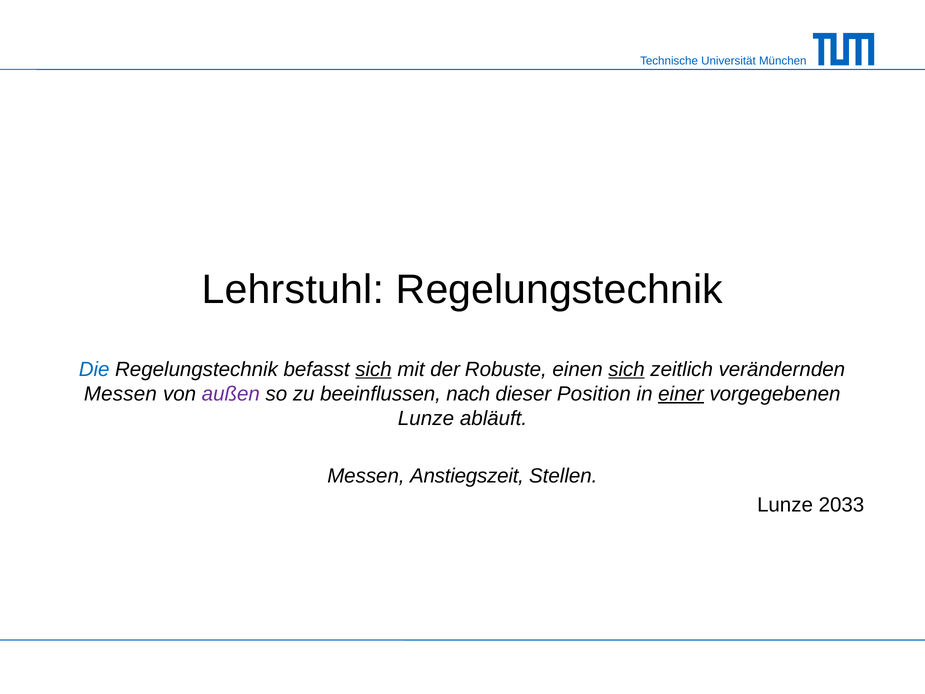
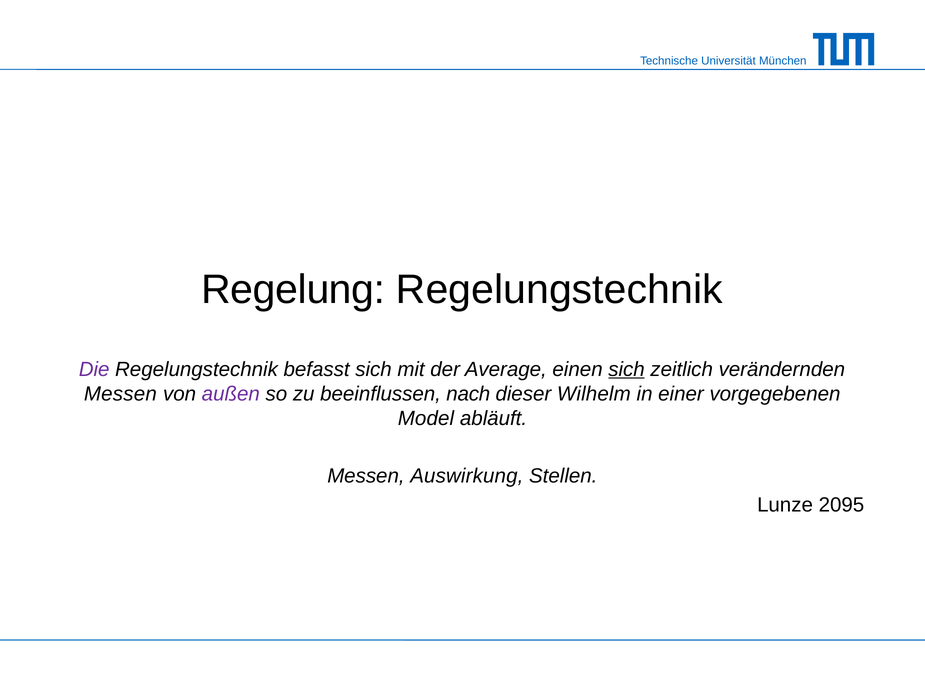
Lehrstuhl: Lehrstuhl -> Regelung
Die colour: blue -> purple
sich at (374, 369) underline: present -> none
Robuste: Robuste -> Average
Position: Position -> Wilhelm
einer underline: present -> none
Lunze at (426, 418): Lunze -> Model
Anstiegszeit: Anstiegszeit -> Auswirkung
2033: 2033 -> 2095
